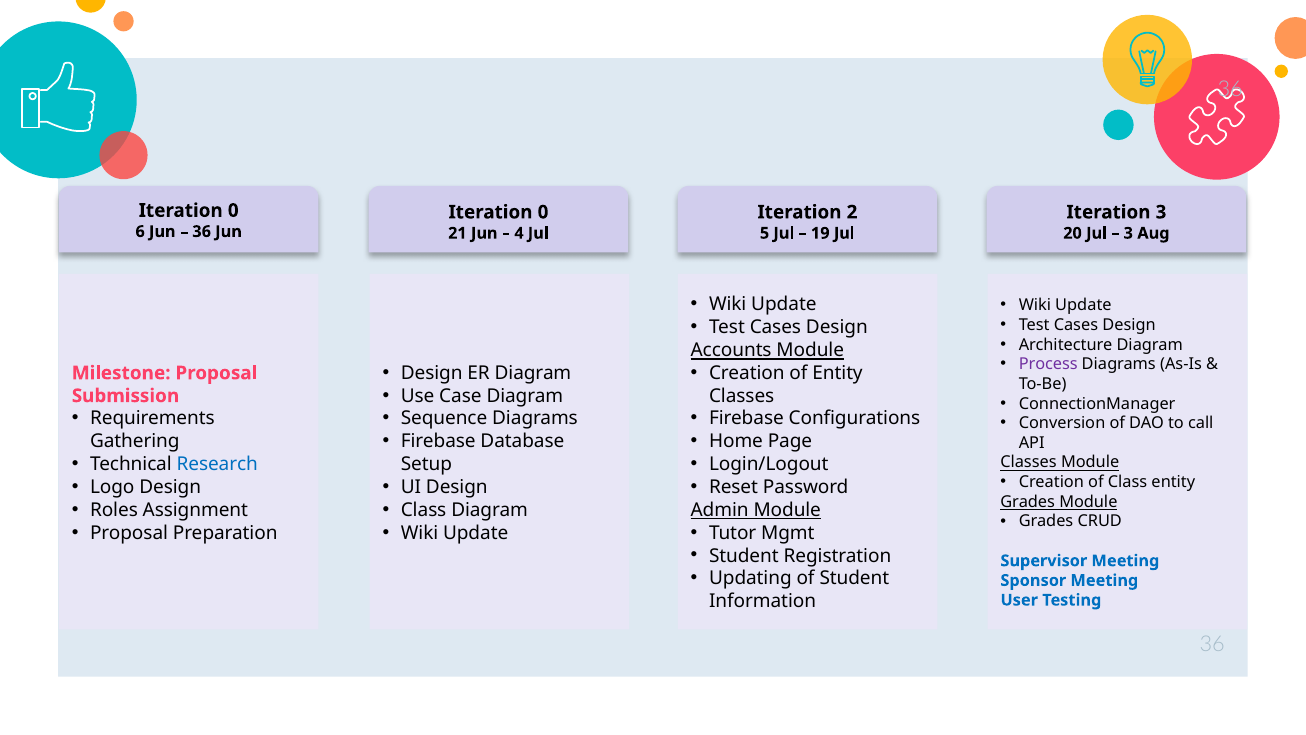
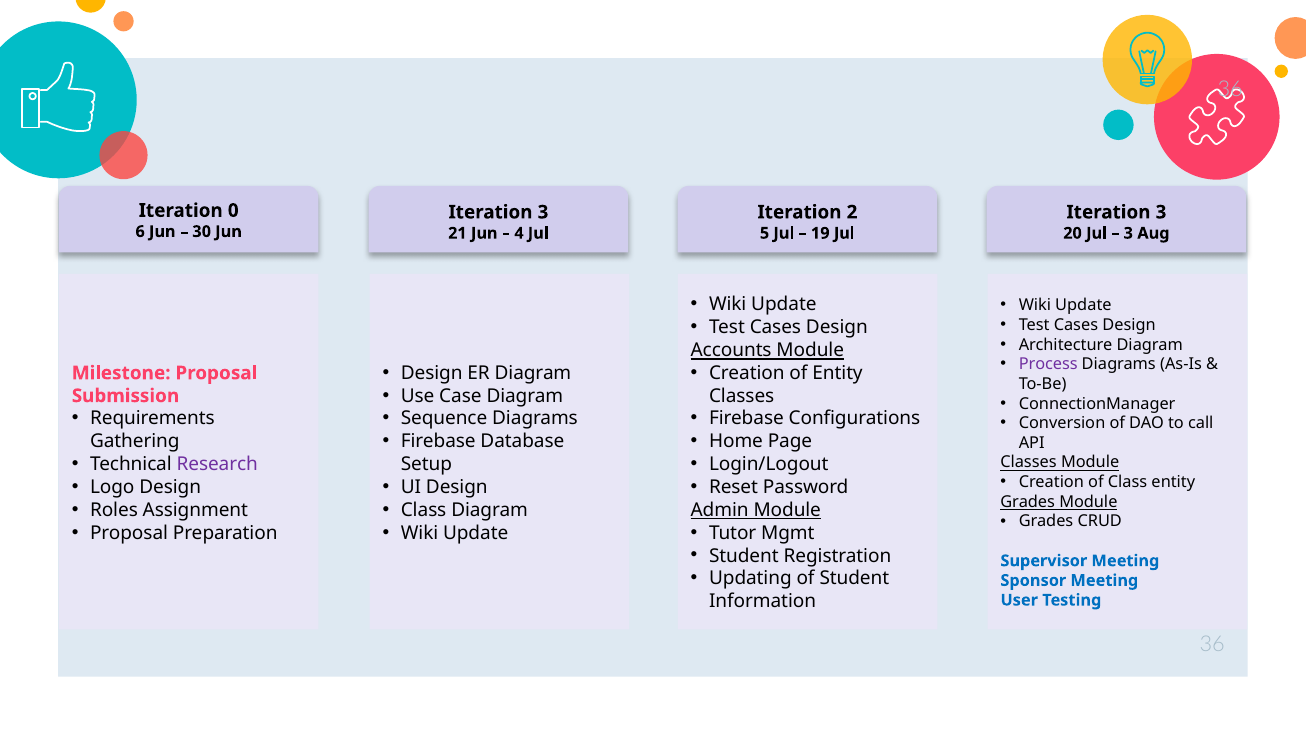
0 at (543, 212): 0 -> 3
36 at (202, 231): 36 -> 30
Research colour: blue -> purple
